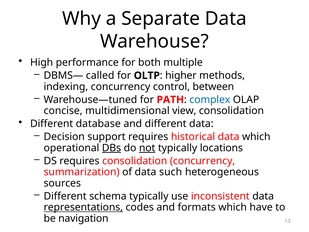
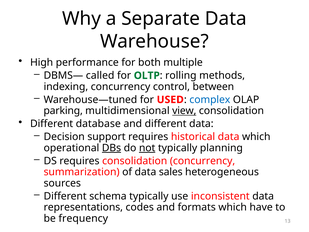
OLTP colour: black -> green
higher: higher -> rolling
PATH: PATH -> USED
concise: concise -> parking
view underline: none -> present
locations: locations -> planning
such: such -> sales
representations underline: present -> none
navigation: navigation -> frequency
